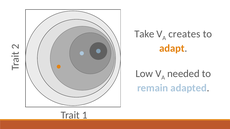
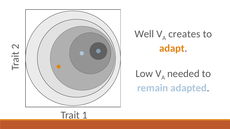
Take: Take -> Well
